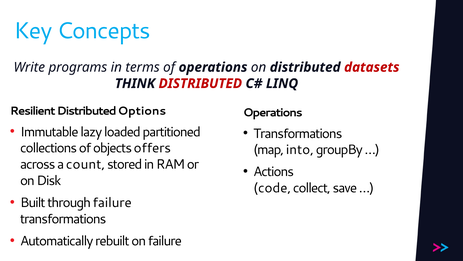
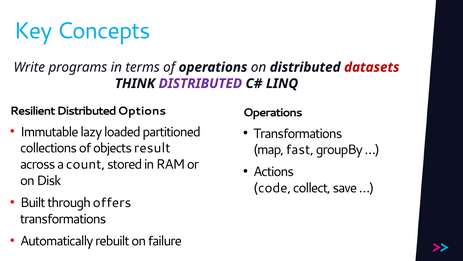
DISTRIBUTED at (200, 83) colour: red -> purple
offers: offers -> result
into: into -> fast
through failure: failure -> offers
